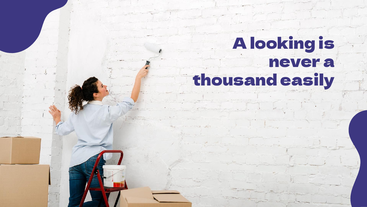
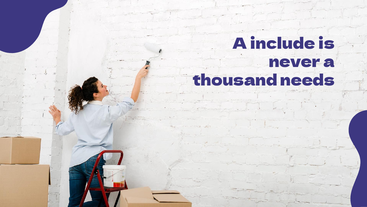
looking: looking -> include
easily: easily -> needs
